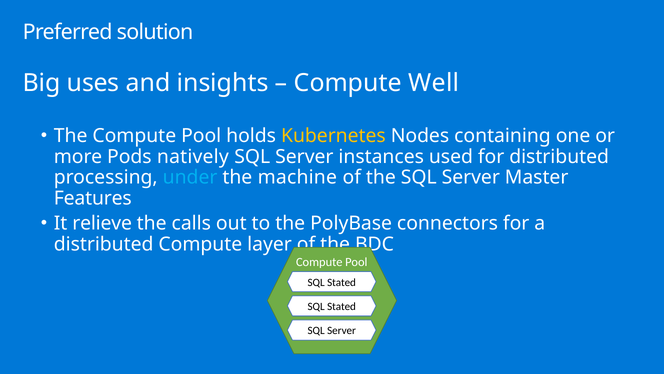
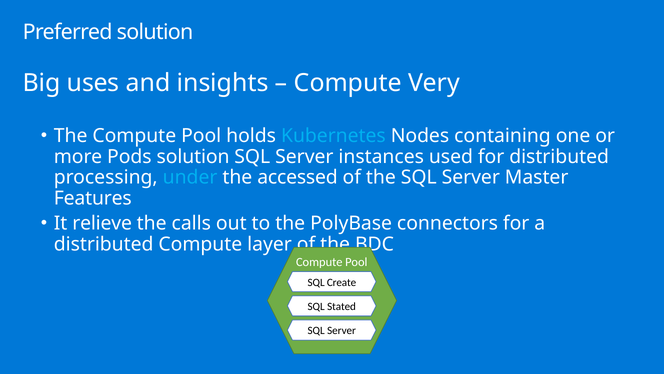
Well: Well -> Very
Kubernetes colour: yellow -> light blue
Pods natively: natively -> solution
machine: machine -> accessed
Stated at (342, 282): Stated -> Create
